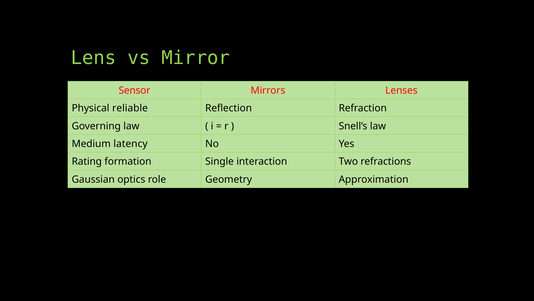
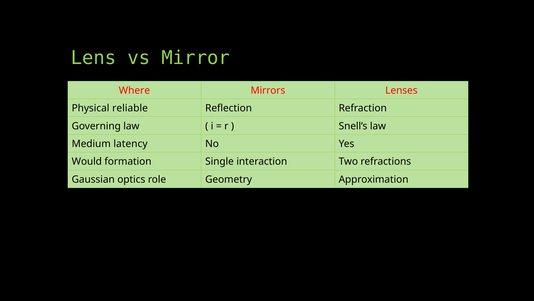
Sensor: Sensor -> Where
Rating: Rating -> Would
